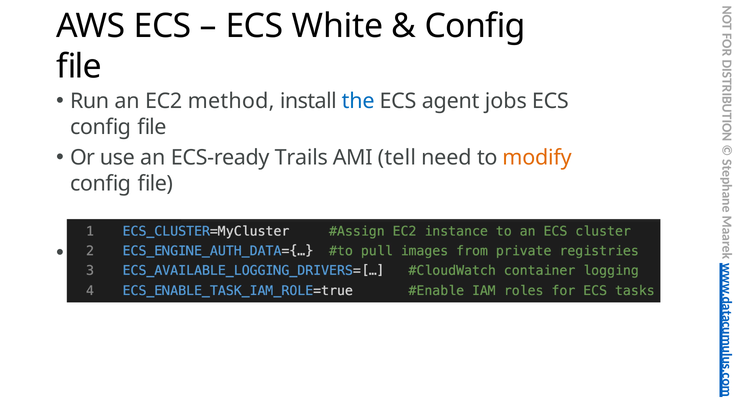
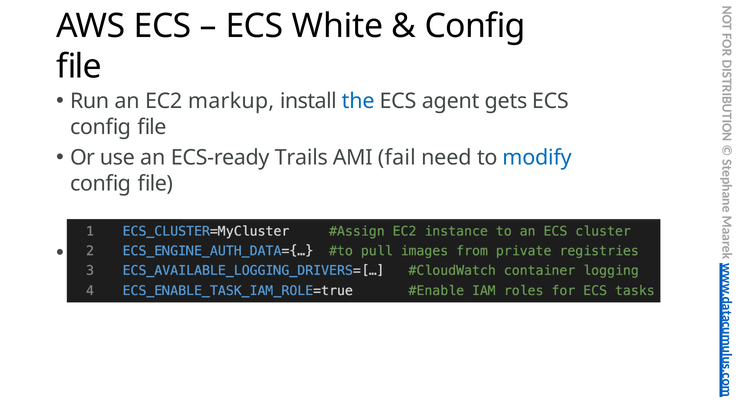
method: method -> markup
jobs: jobs -> gets
tell: tell -> fail
modify colour: orange -> blue
